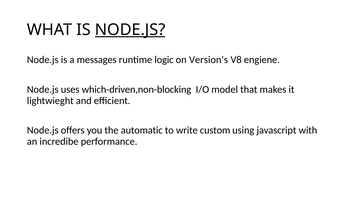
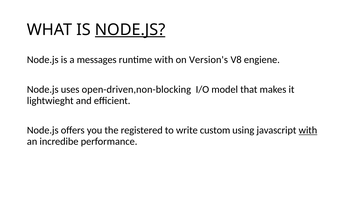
runtime logic: logic -> with
which-driven,non-blocking: which-driven,non-blocking -> open-driven,non-blocking
automatic: automatic -> registered
with at (308, 130) underline: none -> present
